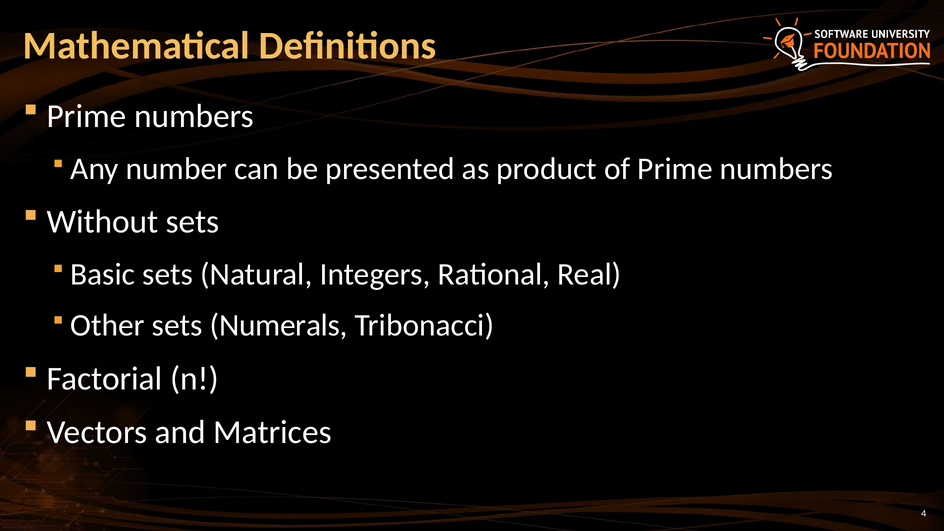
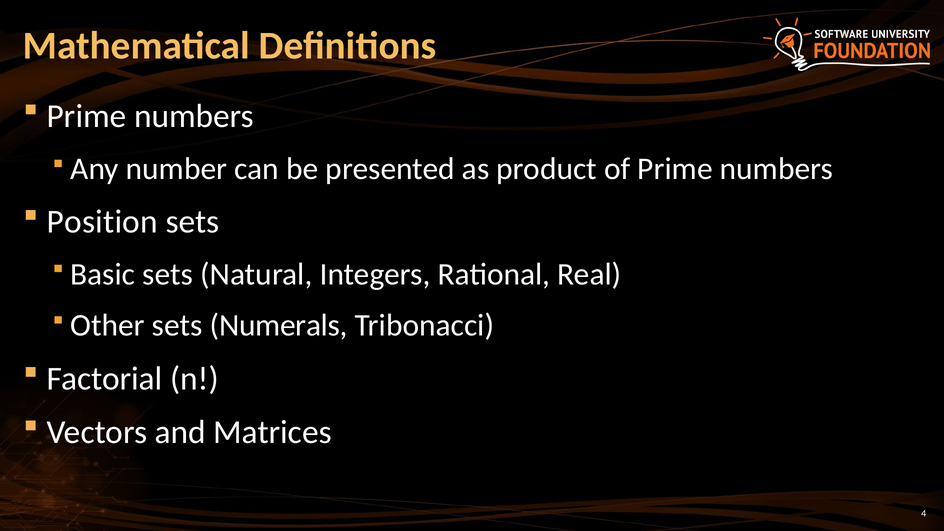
Without: Without -> Position
